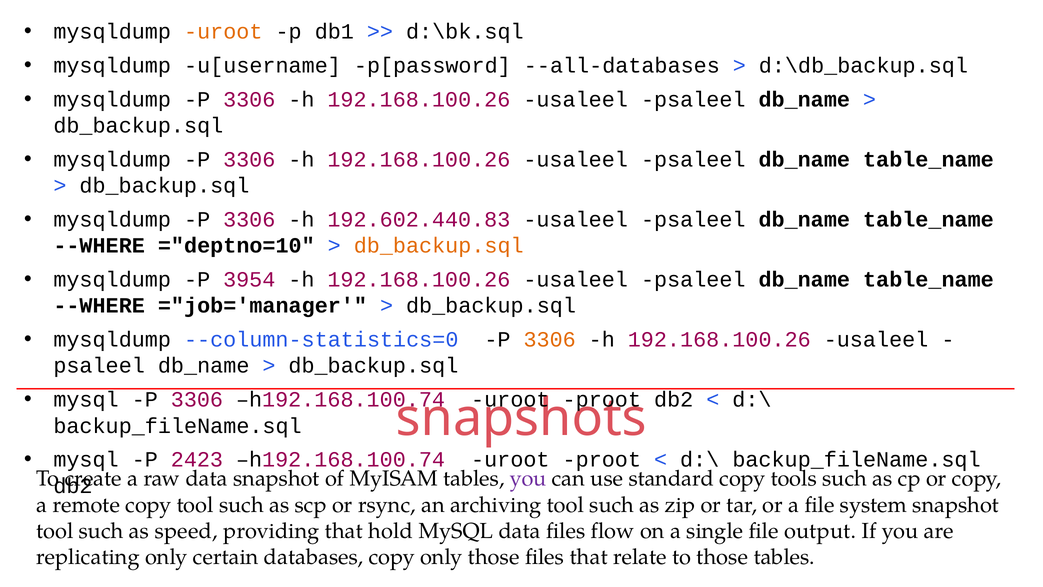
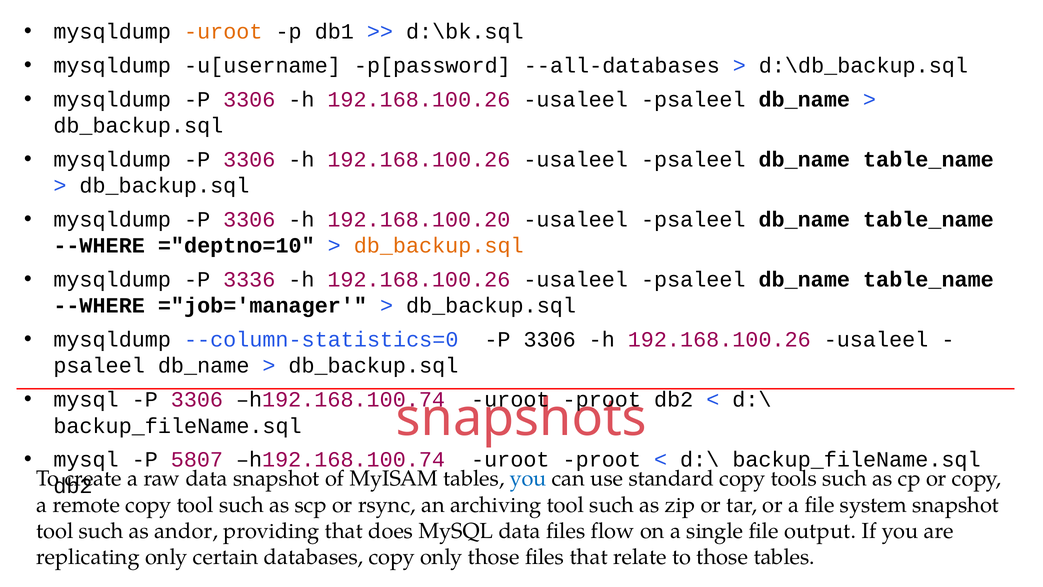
192.602.440.83: 192.602.440.83 -> 192.168.100.20
3954: 3954 -> 3336
3306 at (550, 340) colour: orange -> black
2423: 2423 -> 5807
you at (528, 478) colour: purple -> blue
speed: speed -> andor
hold: hold -> does
